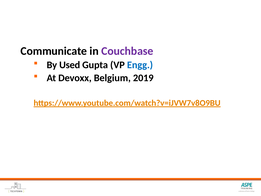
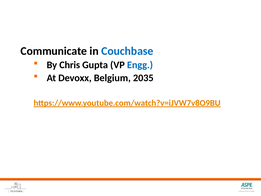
Couchbase colour: purple -> blue
Used: Used -> Chris
2019: 2019 -> 2035
